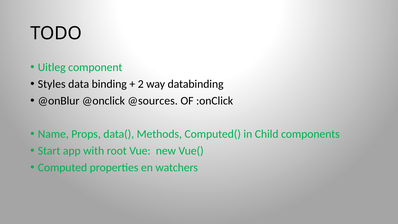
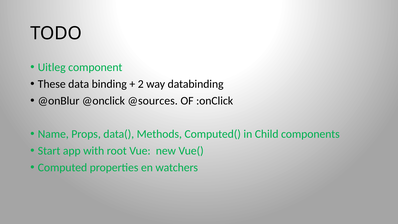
Styles: Styles -> These
